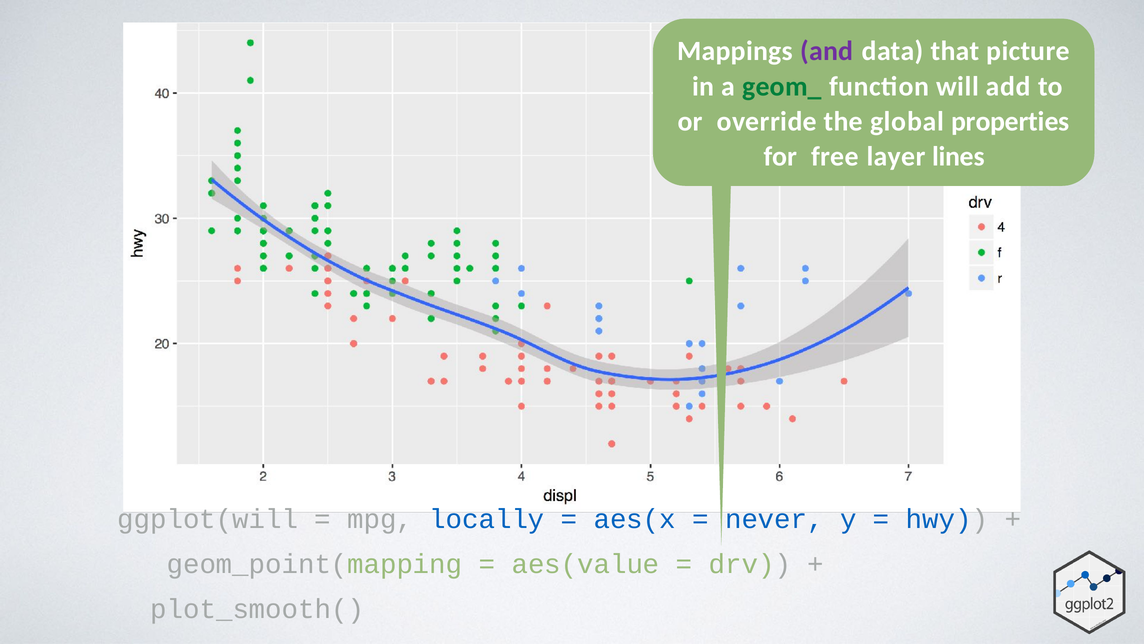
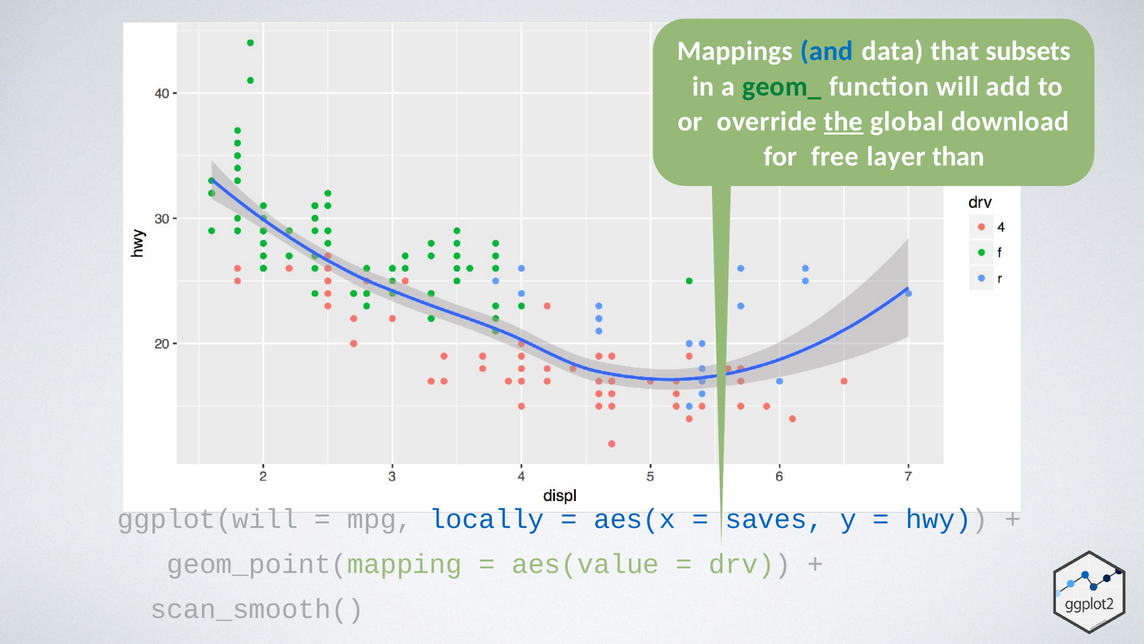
and colour: purple -> blue
picture: picture -> subsets
the underline: none -> present
properties: properties -> download
lines: lines -> than
never: never -> saves
plot_smooth(: plot_smooth( -> scan_smooth(
